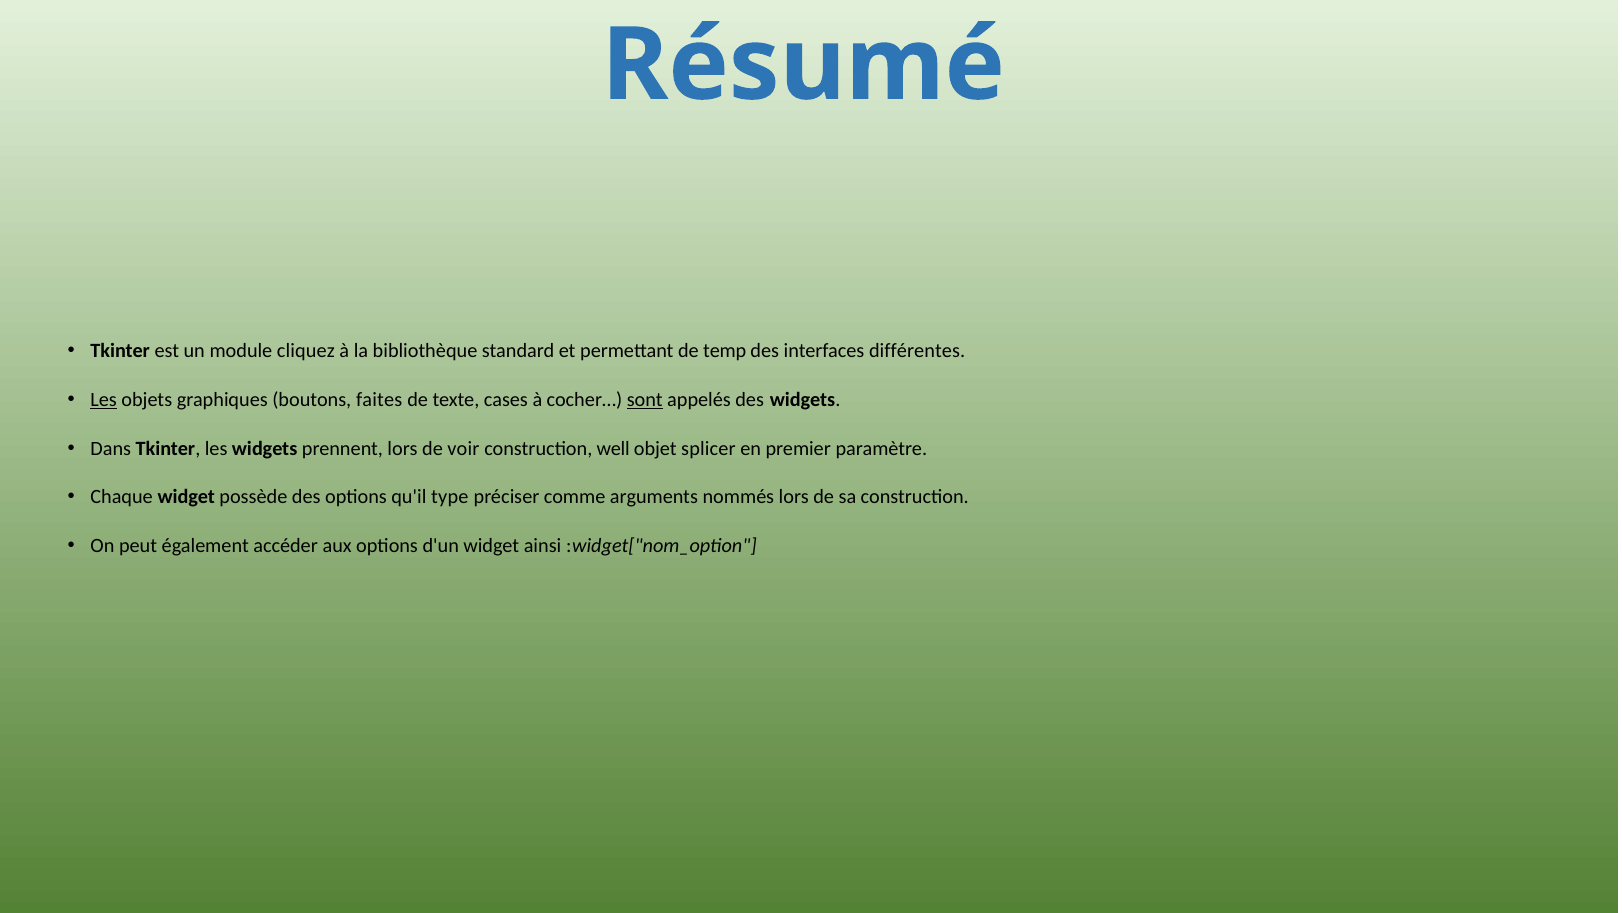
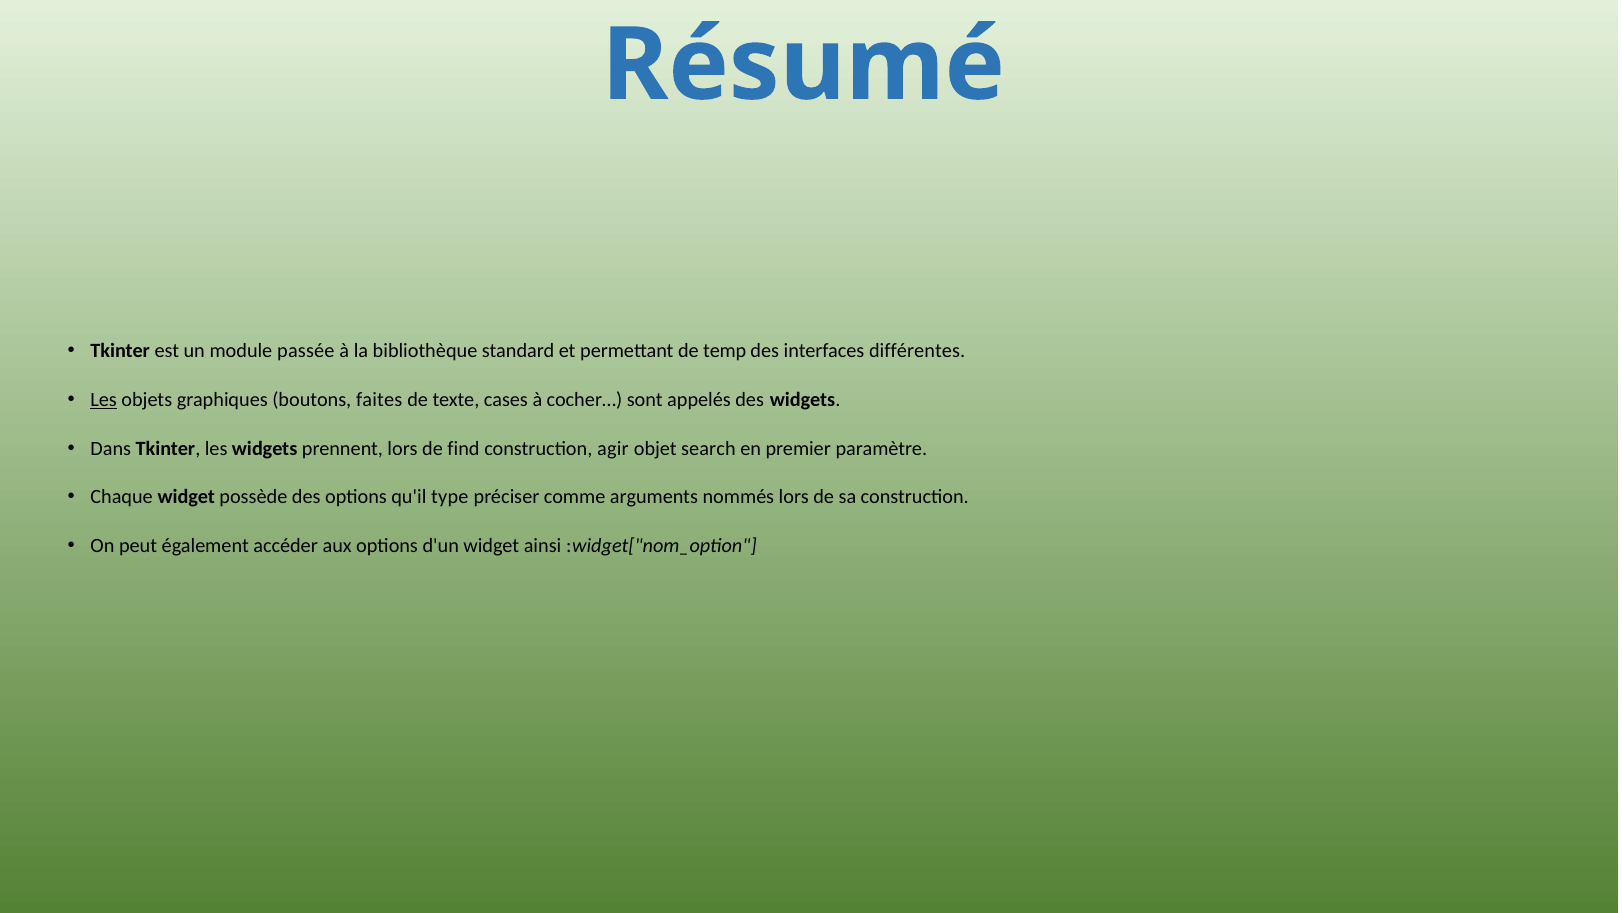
cliquez: cliquez -> passée
sont underline: present -> none
voir: voir -> find
well: well -> agir
splicer: splicer -> search
